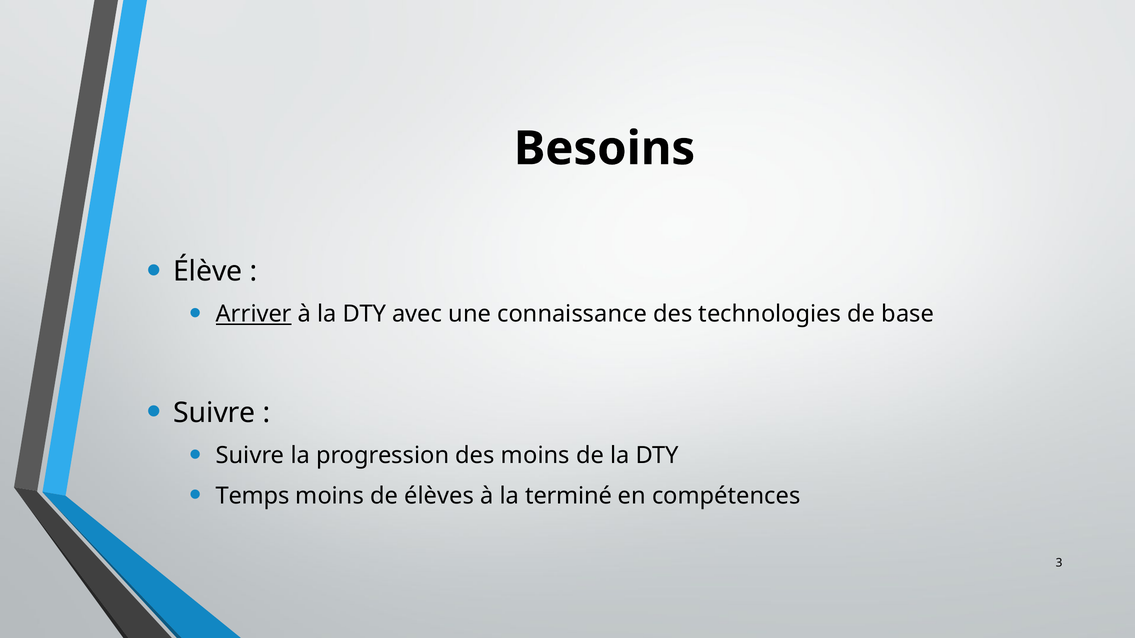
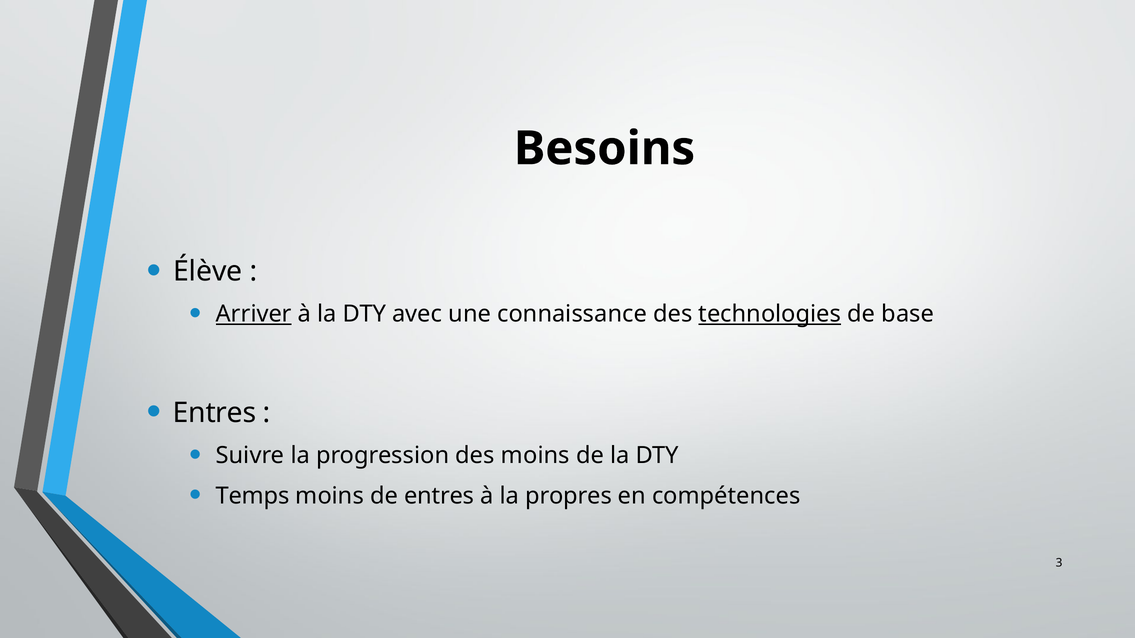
technologies underline: none -> present
Suivre at (214, 413): Suivre -> Entres
de élèves: élèves -> entres
terminé: terminé -> propres
